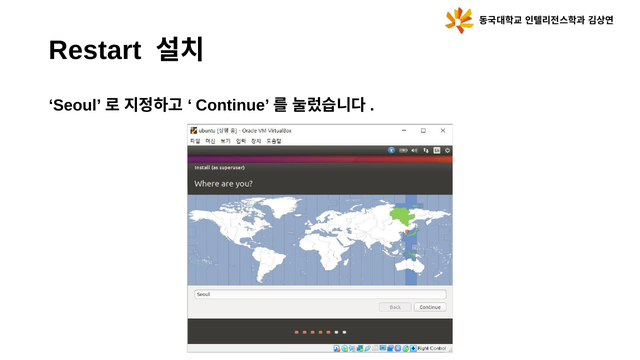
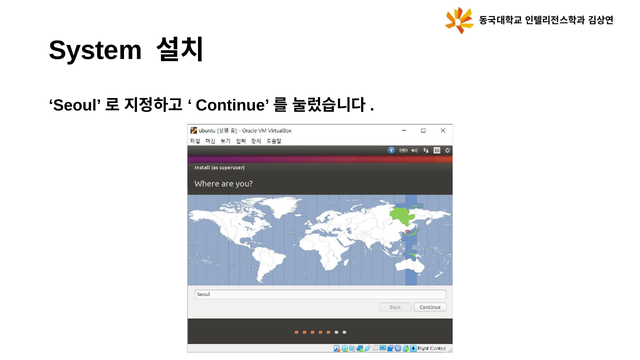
Restart: Restart -> System
